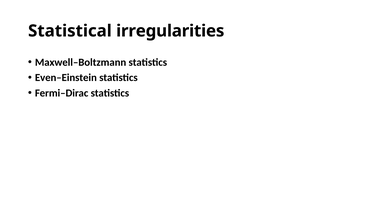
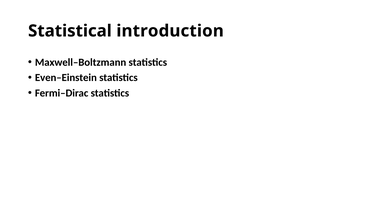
irregularities: irregularities -> introduction
